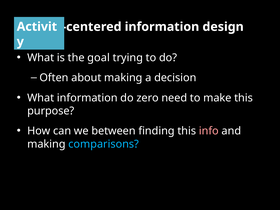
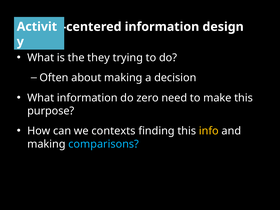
goal: goal -> they
between: between -> contexts
info colour: pink -> yellow
